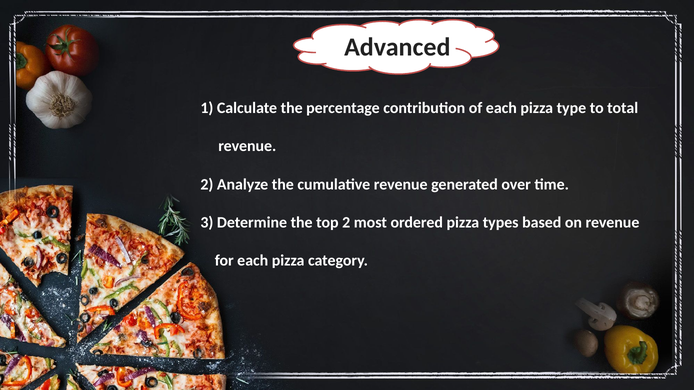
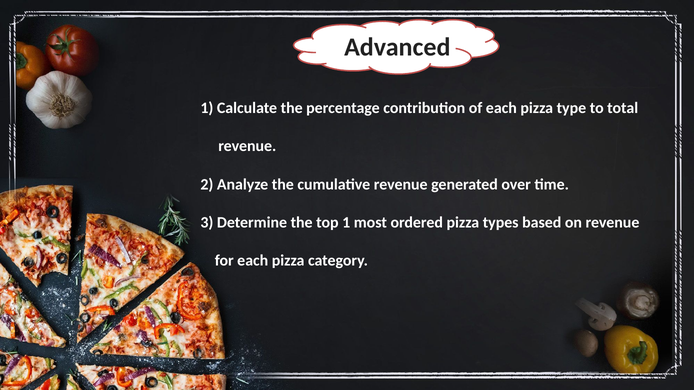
top 2: 2 -> 1
